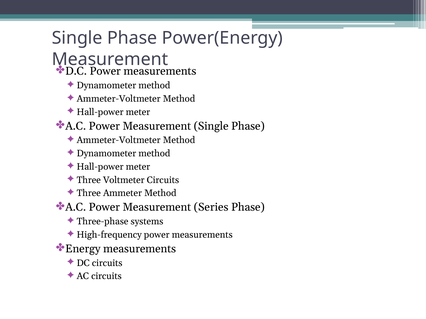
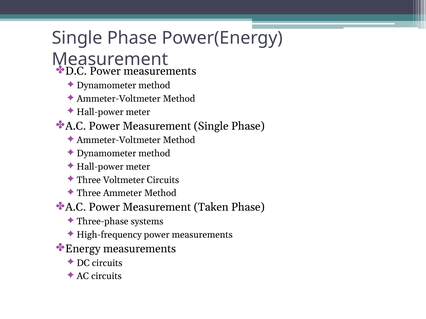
Series: Series -> Taken
